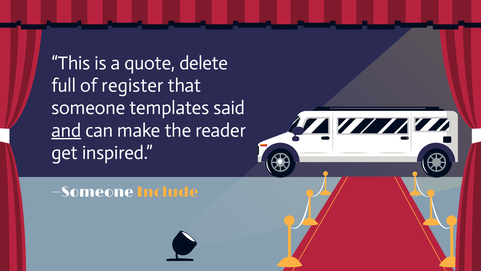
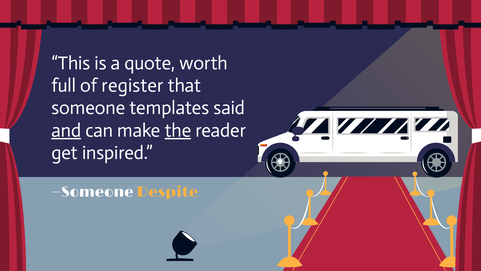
delete: delete -> worth
the underline: none -> present
Include: Include -> Despite
